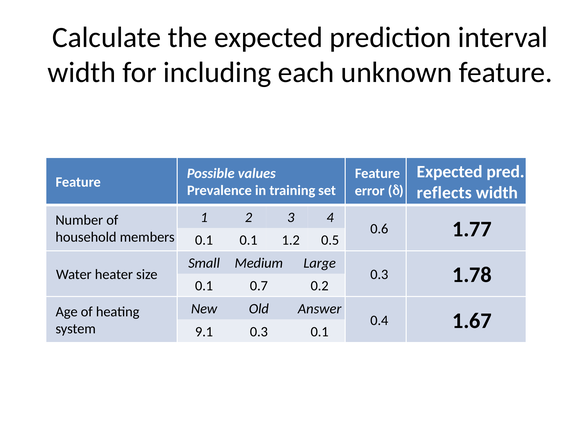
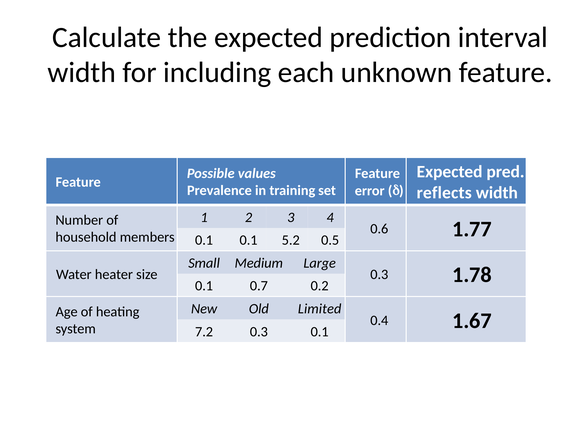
1.2: 1.2 -> 5.2
Answer: Answer -> Limited
9.1: 9.1 -> 7.2
